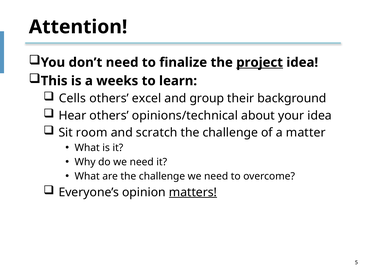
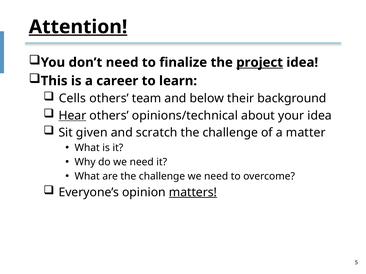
Attention underline: none -> present
weeks: weeks -> career
excel: excel -> team
group: group -> below
Hear underline: none -> present
room: room -> given
